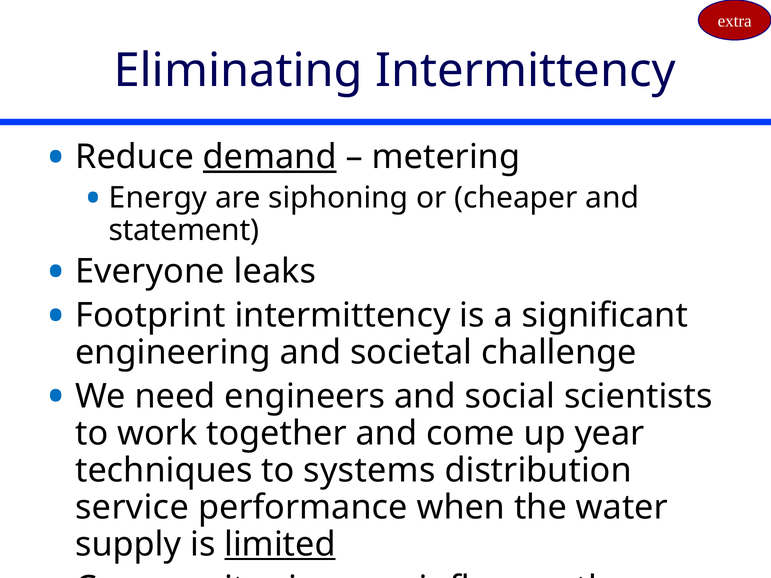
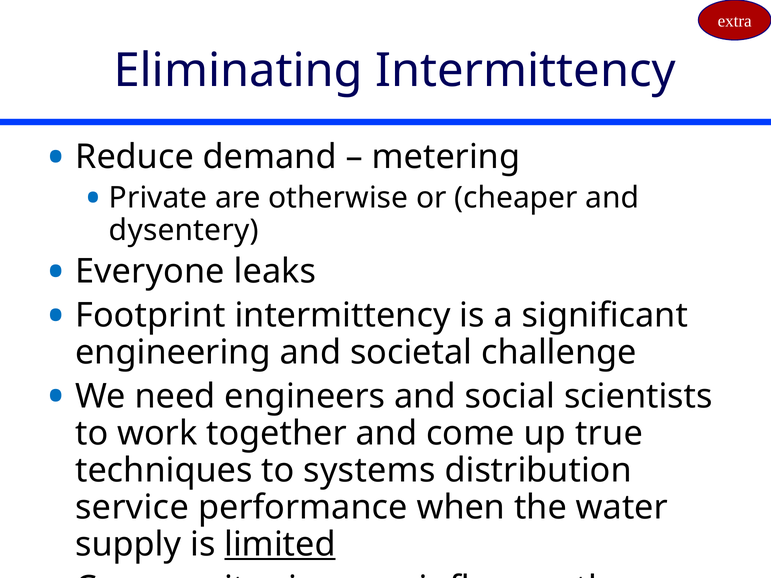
demand underline: present -> none
Energy: Energy -> Private
siphoning: siphoning -> otherwise
statement: statement -> dysentery
year: year -> true
